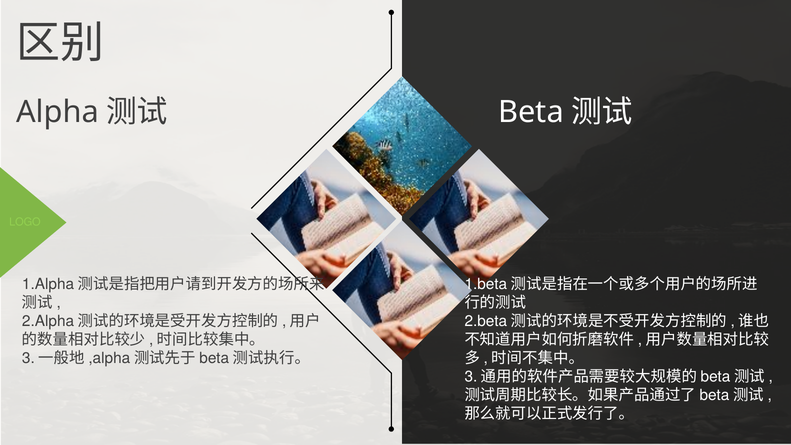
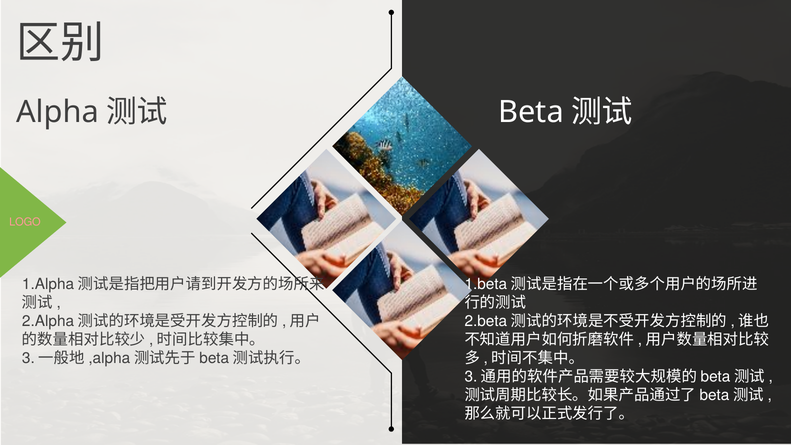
LOGO colour: light green -> pink
